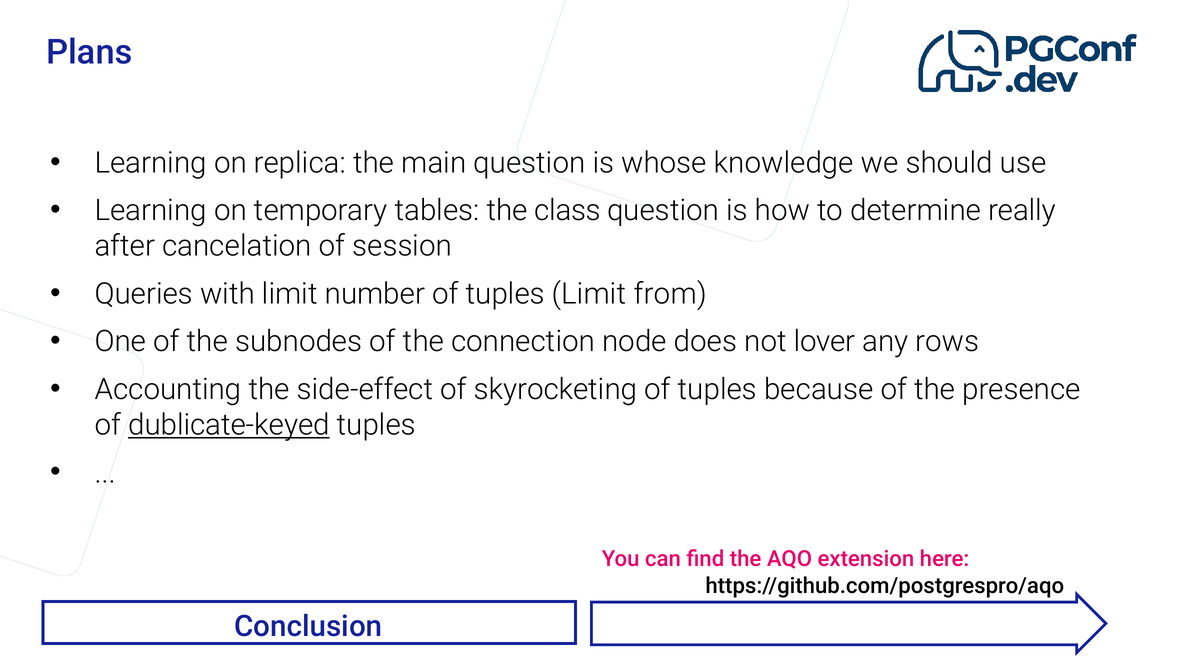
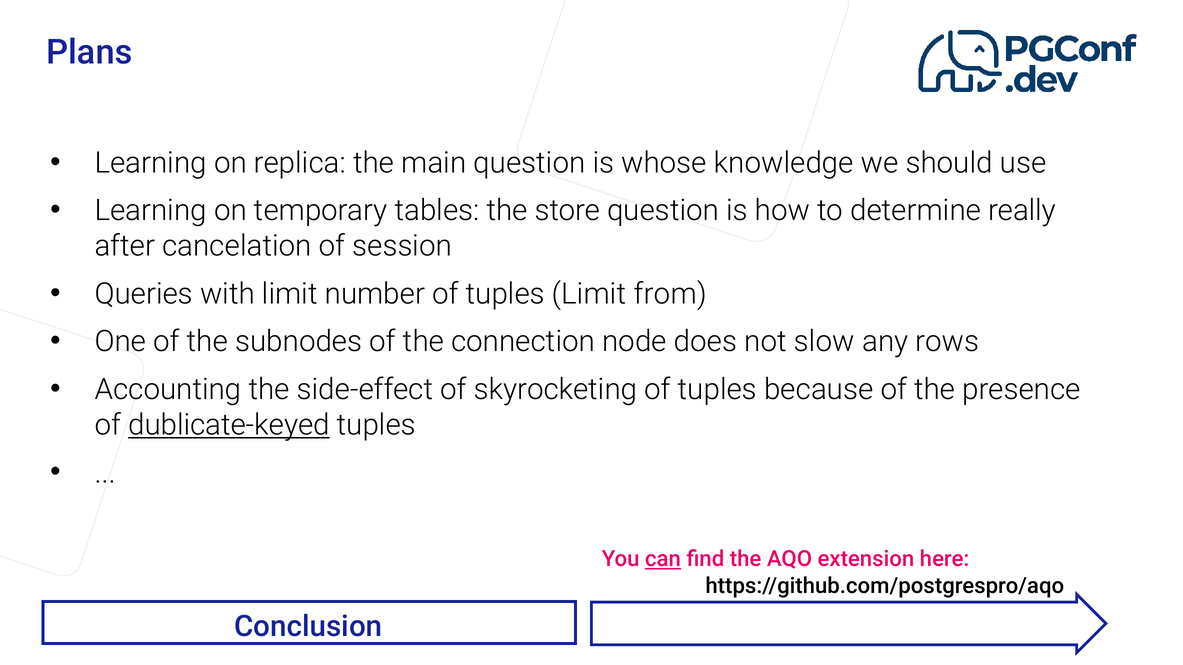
class: class -> store
lover: lover -> slow
can underline: none -> present
